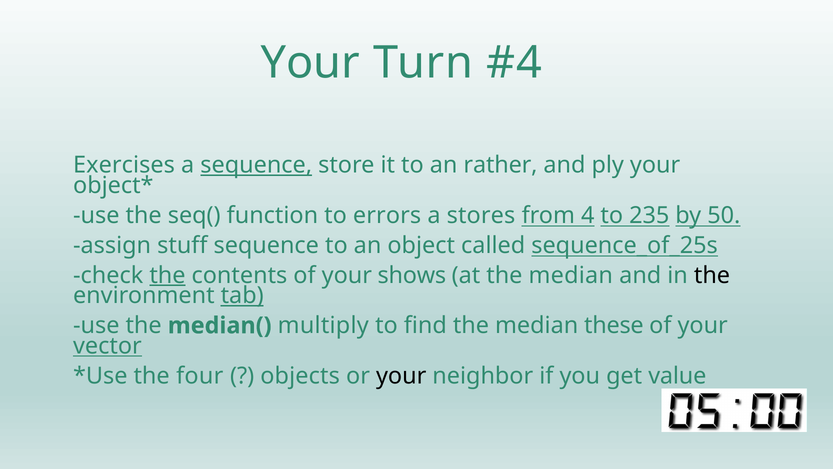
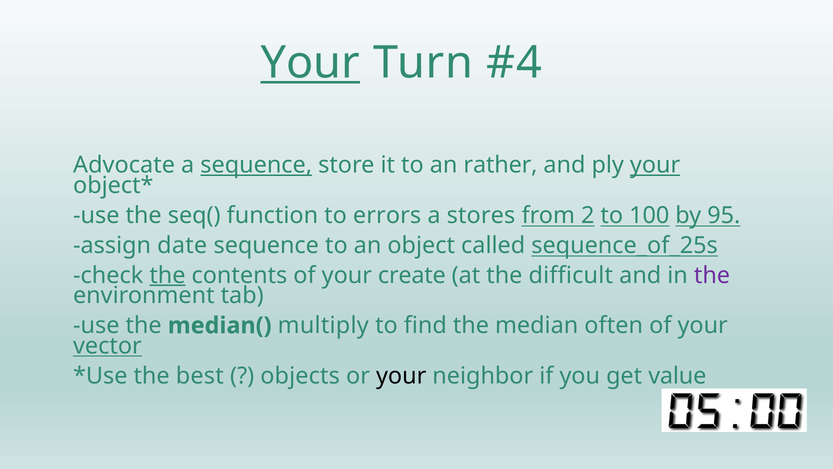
Your at (310, 63) underline: none -> present
Exercises: Exercises -> Advocate
your at (655, 165) underline: none -> present
4: 4 -> 2
235: 235 -> 100
50: 50 -> 95
stuff: stuff -> date
shows: shows -> create
at the median: median -> difficult
the at (712, 275) colour: black -> purple
tab underline: present -> none
these: these -> often
four: four -> best
